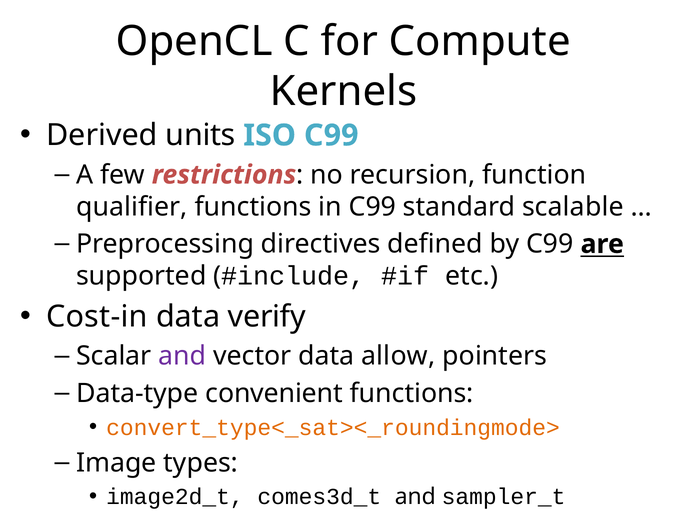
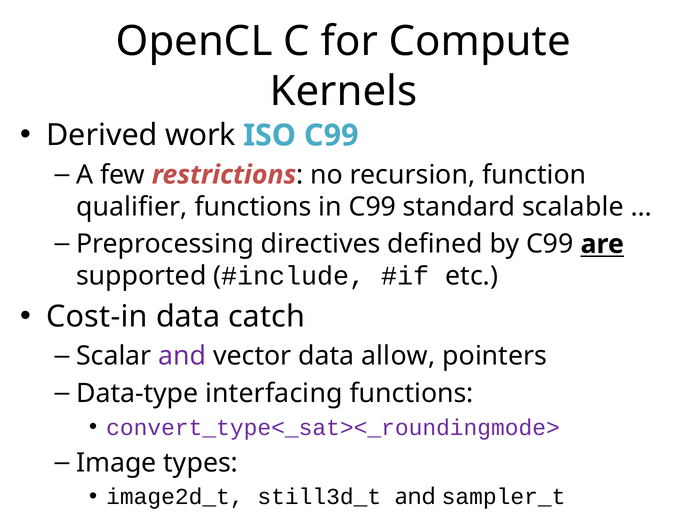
units: units -> work
verify: verify -> catch
convenient: convenient -> interfacing
convert_type<_sat><_roundingmode> colour: orange -> purple
comes3d_t: comes3d_t -> still3d_t
